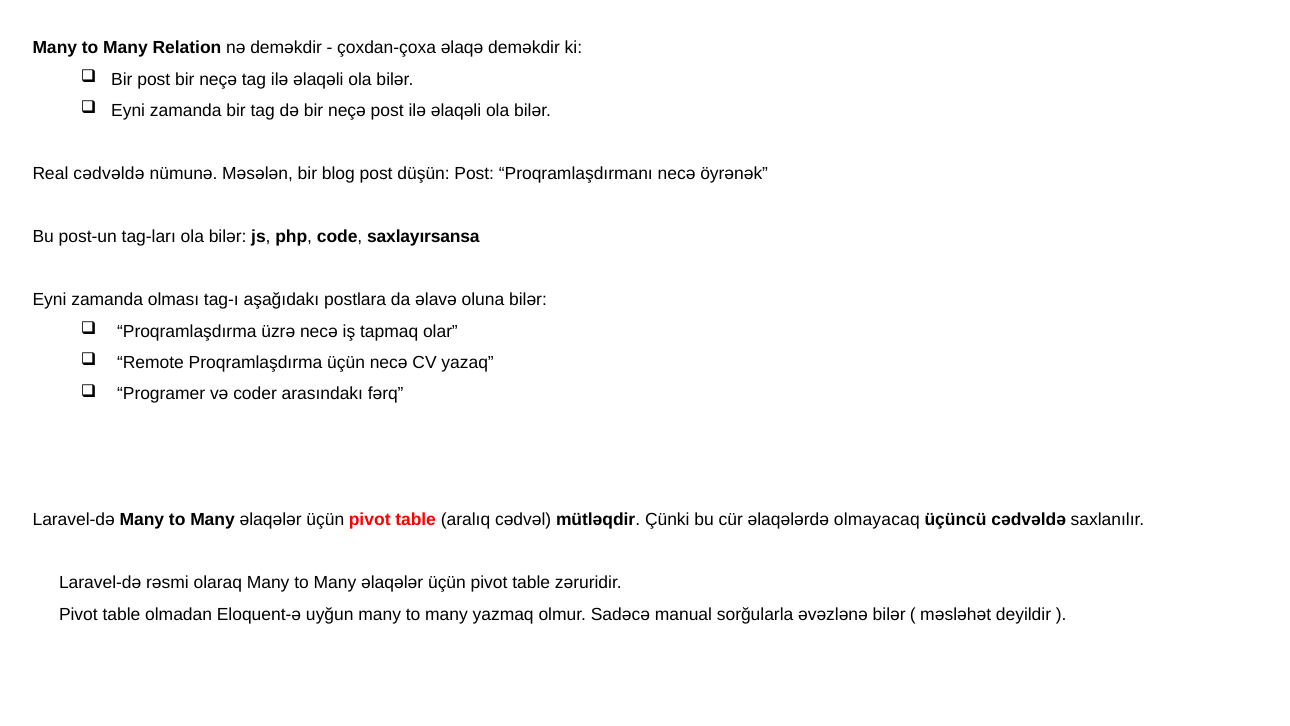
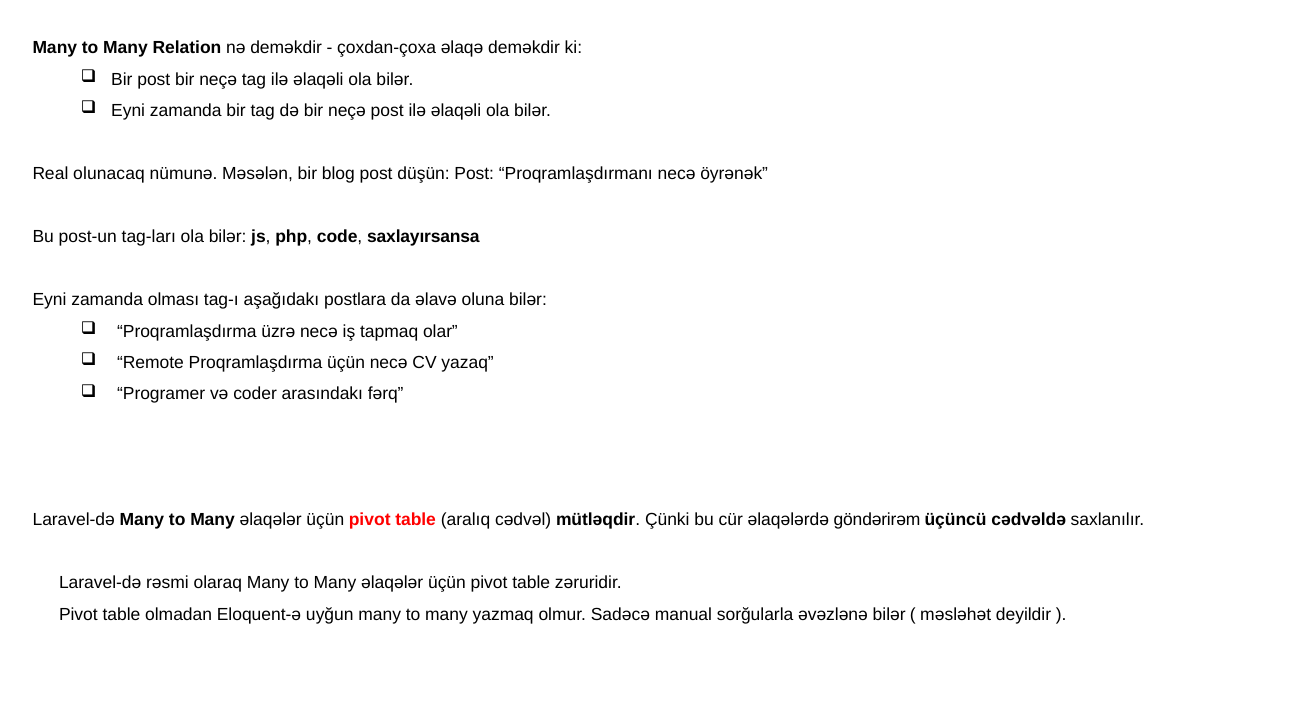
Real cədvəldə: cədvəldə -> olunacaq
olmayacaq: olmayacaq -> göndərirəm
